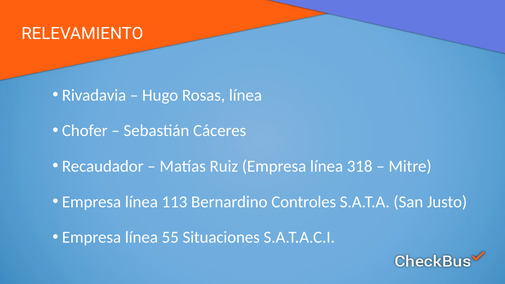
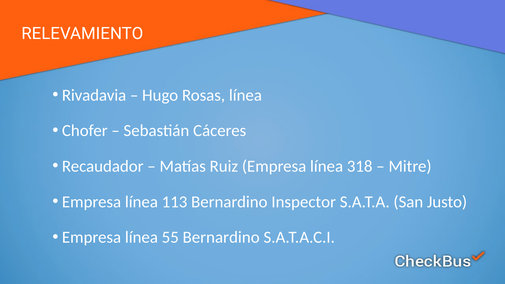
Controles: Controles -> Inspector
55 Situaciones: Situaciones -> Bernardino
